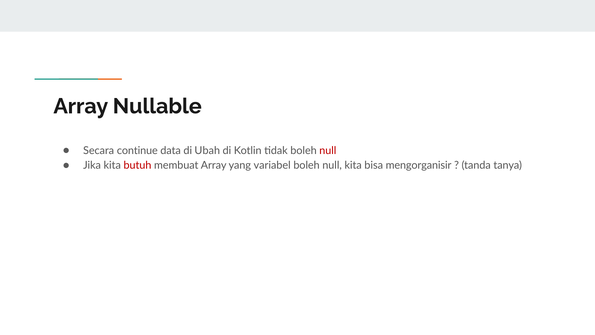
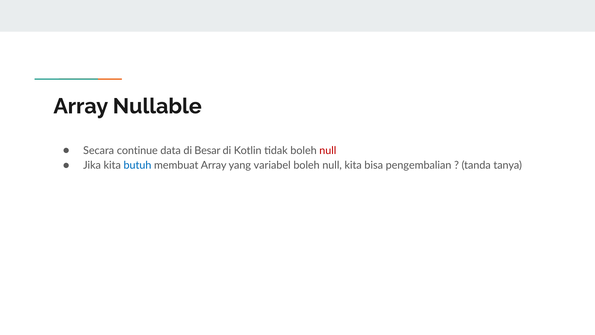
Ubah: Ubah -> Besar
butuh colour: red -> blue
mengorganisir: mengorganisir -> pengembalian
